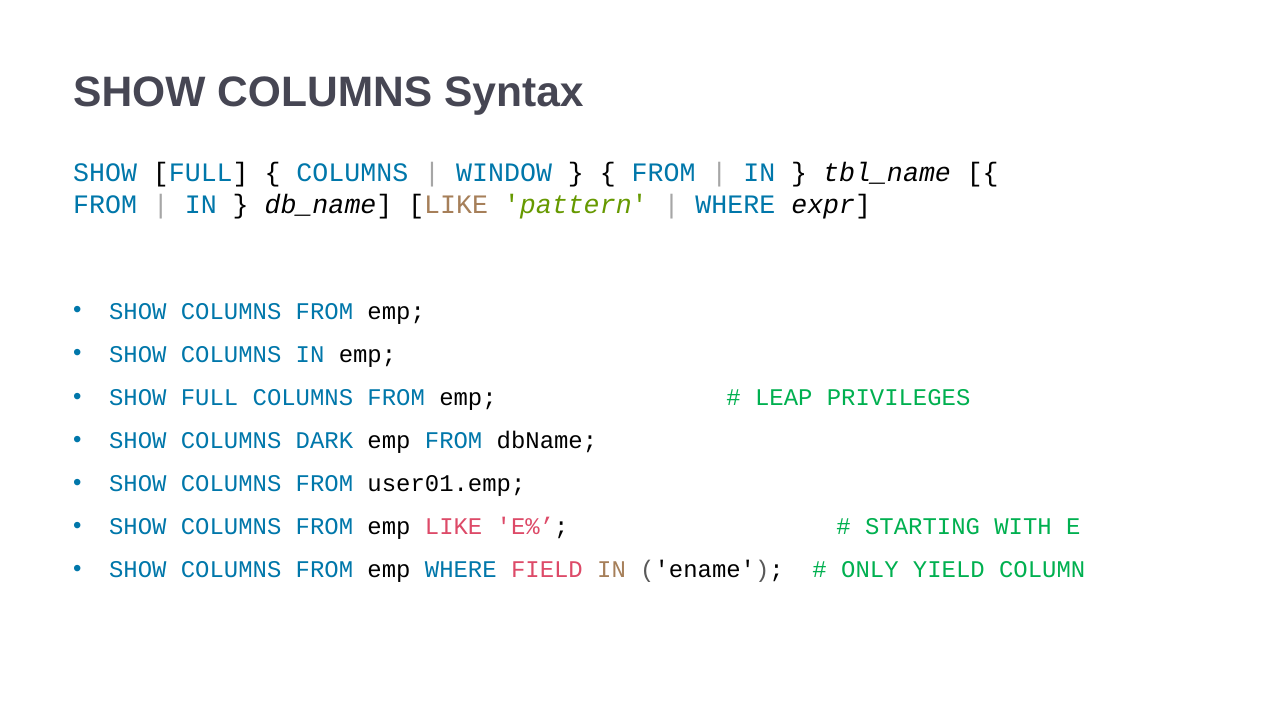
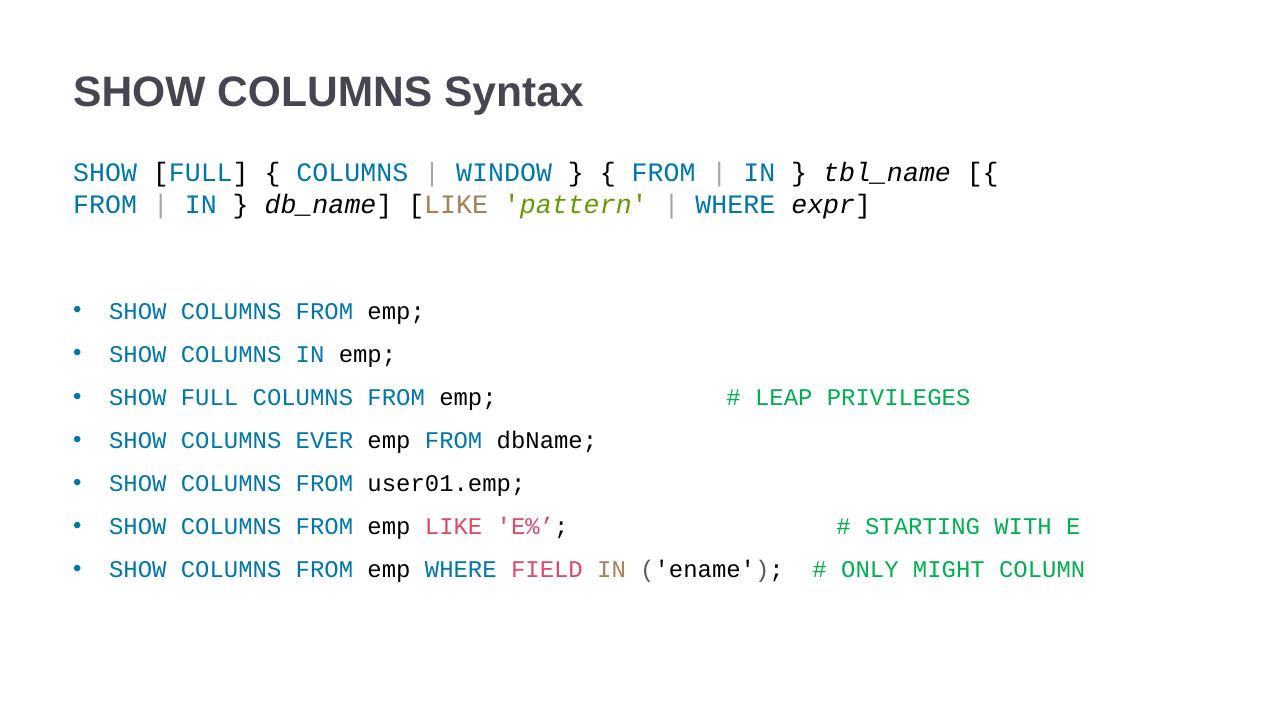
DARK: DARK -> EVER
YIELD: YIELD -> MIGHT
